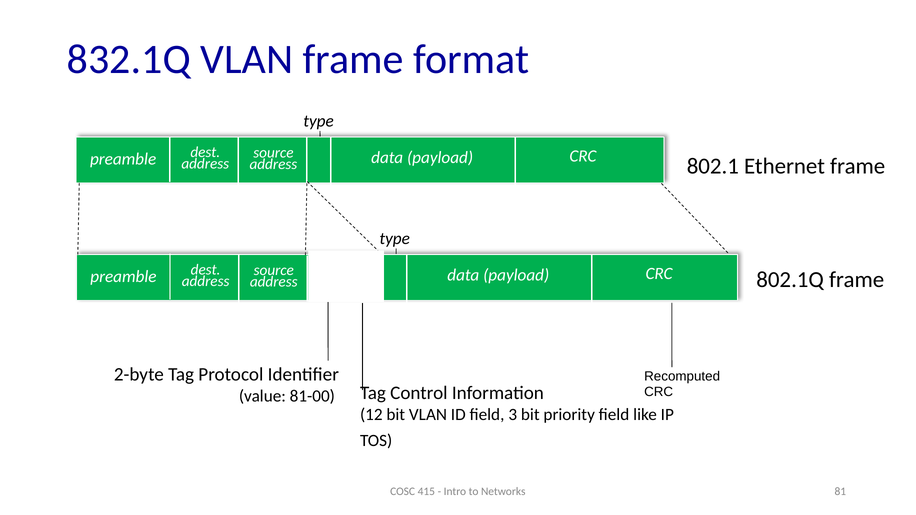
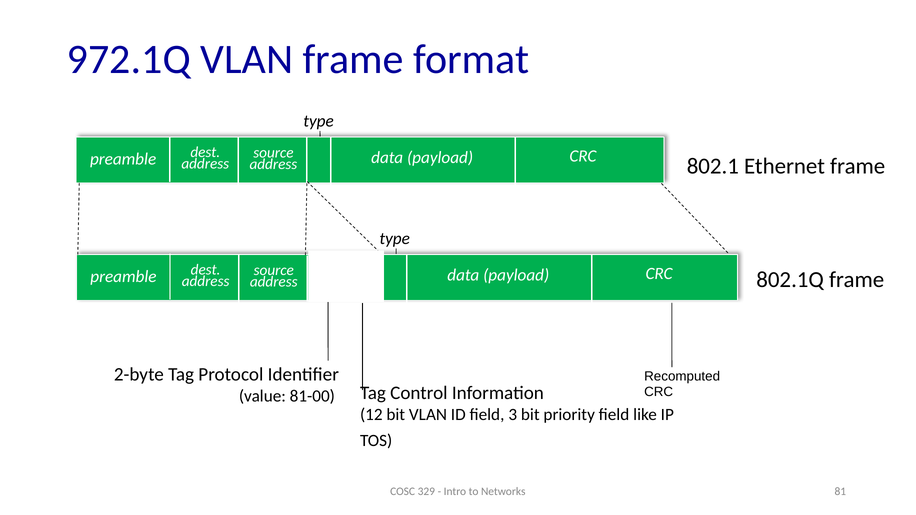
832.1Q: 832.1Q -> 972.1Q
415: 415 -> 329
